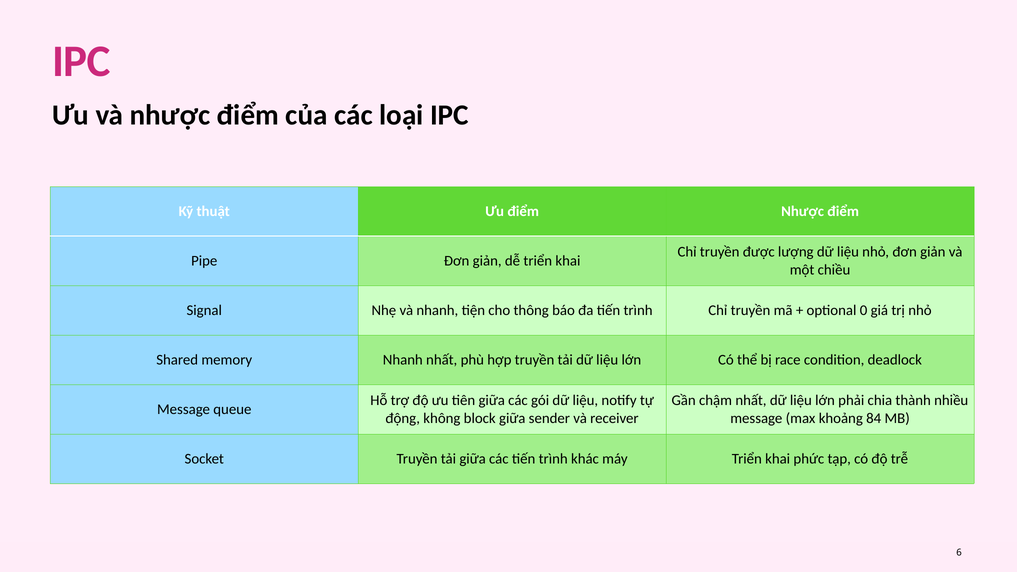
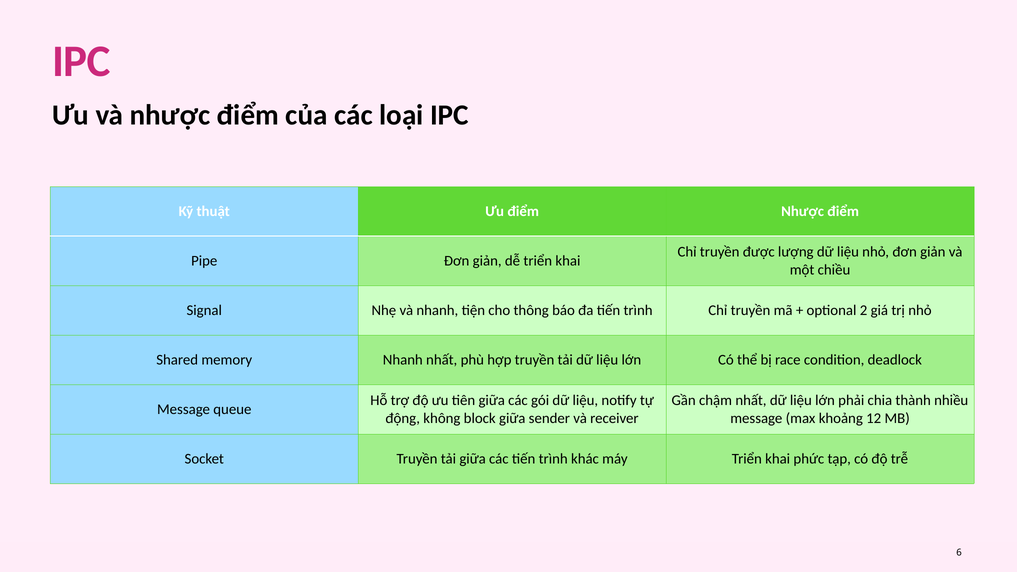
0: 0 -> 2
84: 84 -> 12
